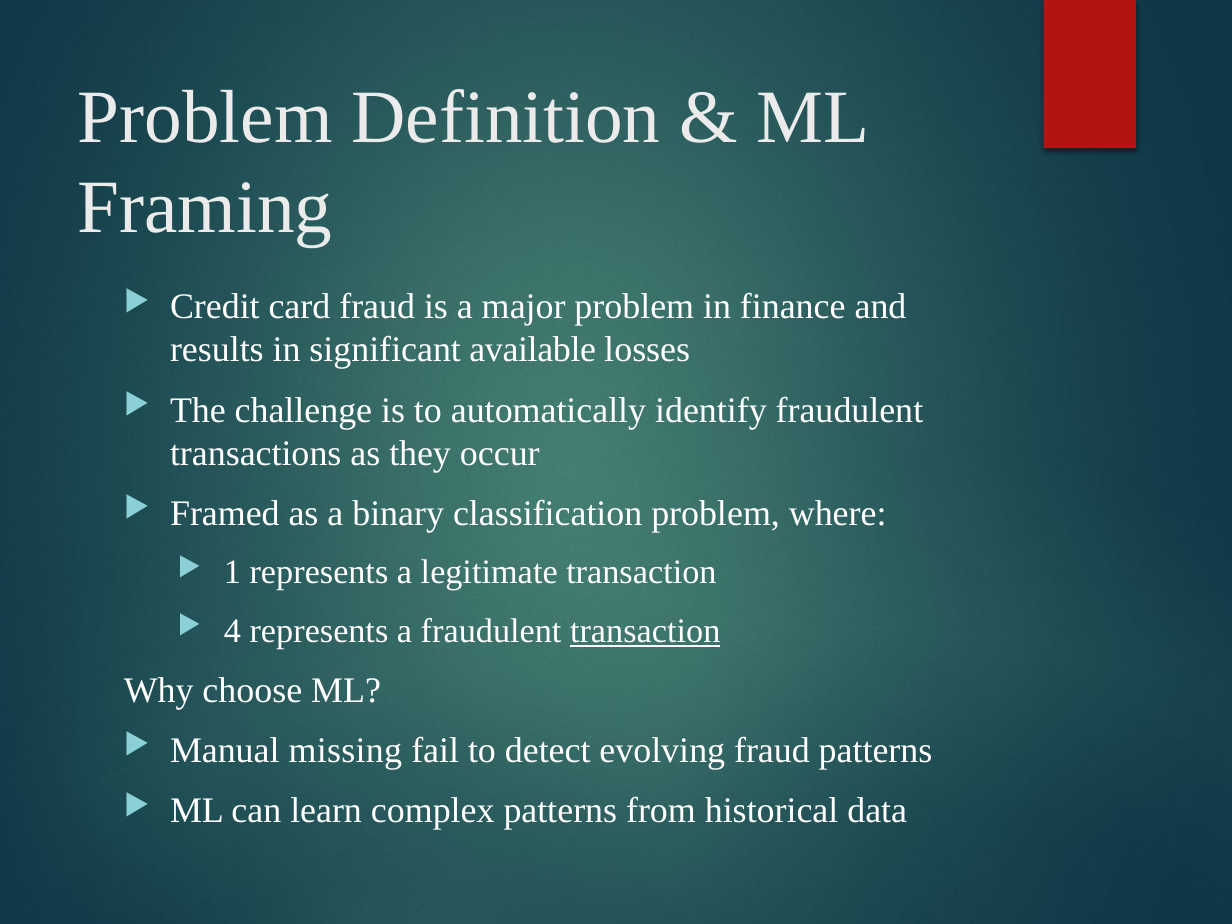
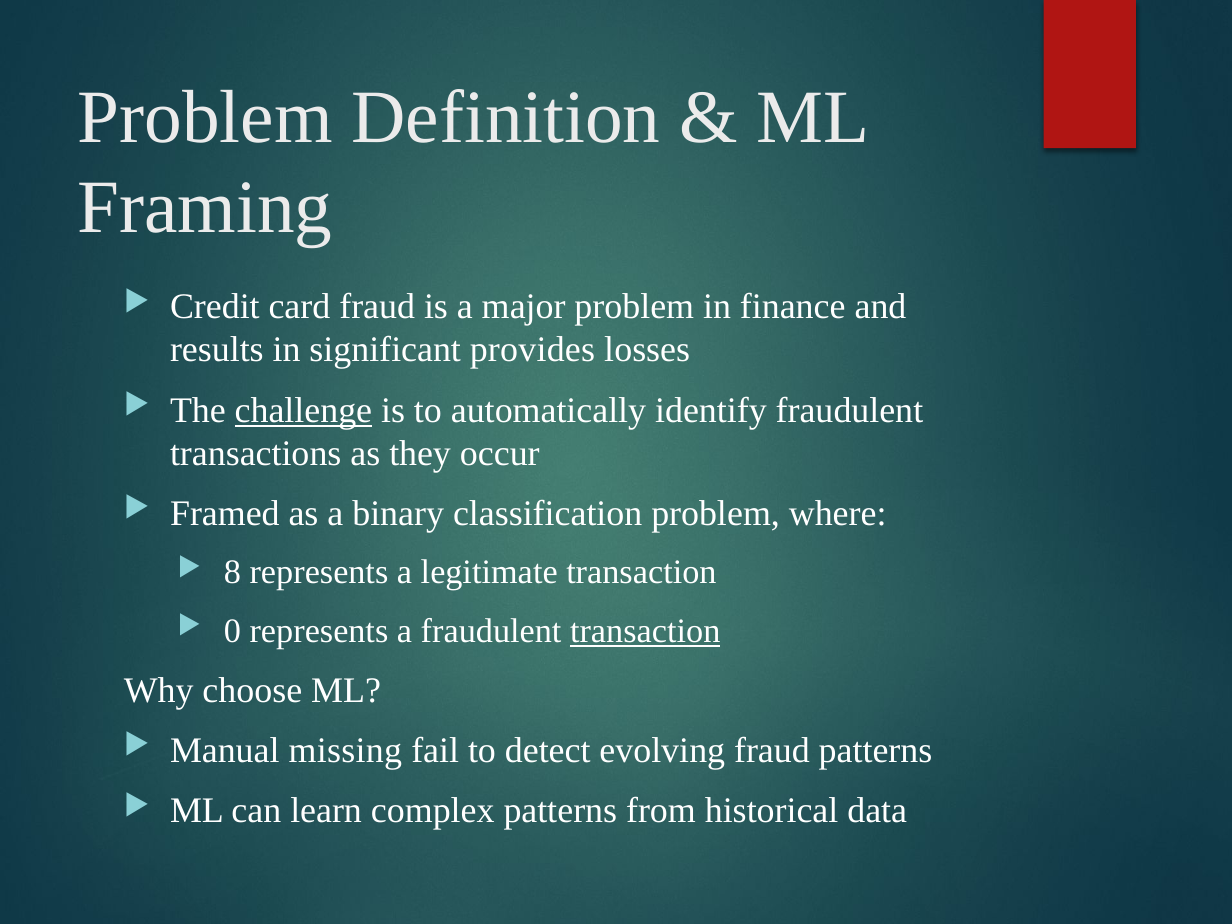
available: available -> provides
challenge underline: none -> present
1: 1 -> 8
4: 4 -> 0
